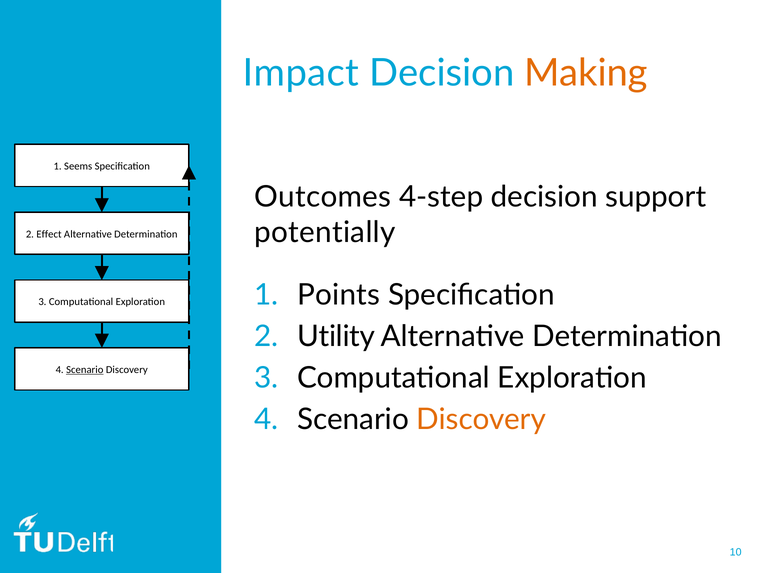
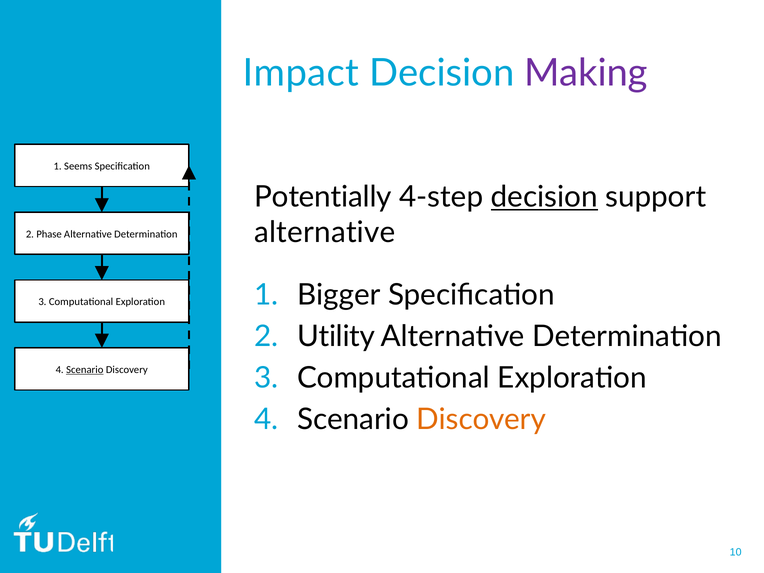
Making colour: orange -> purple
Outcomes: Outcomes -> Potentially
decision at (544, 197) underline: none -> present
potentially at (325, 233): potentially -> alternative
Effect: Effect -> Phase
Points: Points -> Bigger
